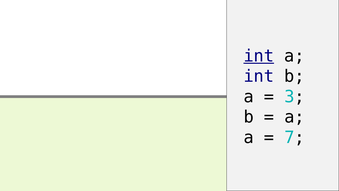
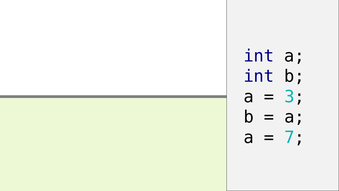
int at (259, 56) underline: present -> none
